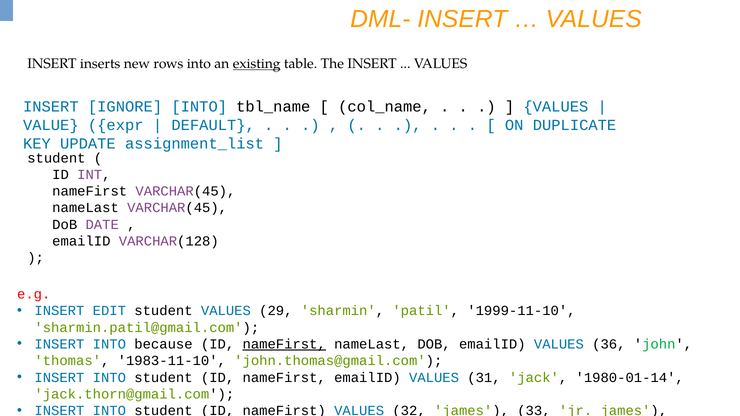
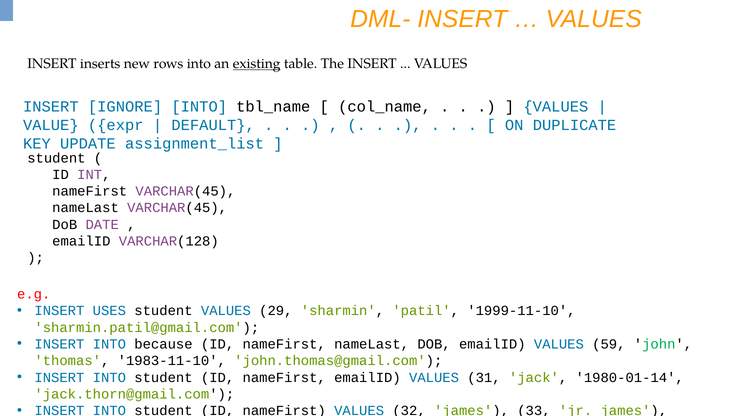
EDIT: EDIT -> USES
nameFirst at (284, 344) underline: present -> none
36: 36 -> 59
